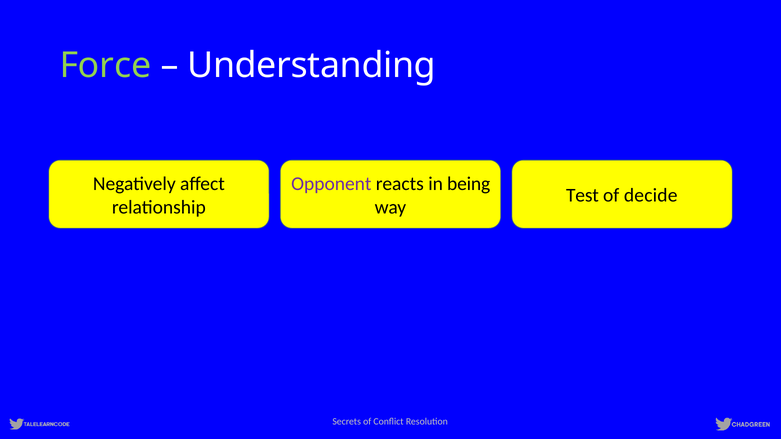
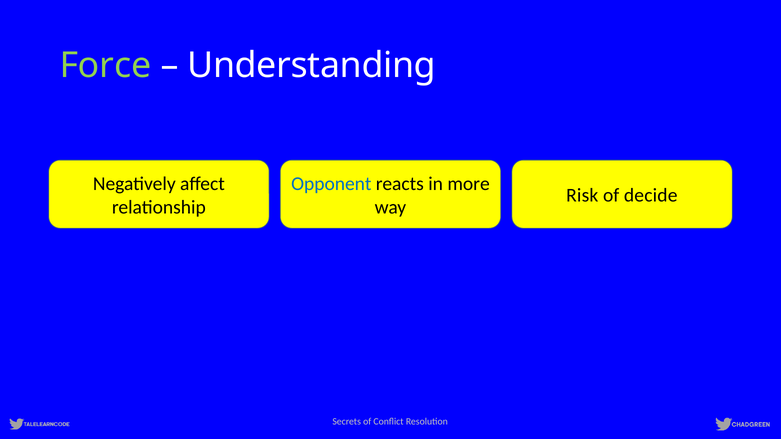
Opponent colour: purple -> blue
being: being -> more
Test: Test -> Risk
